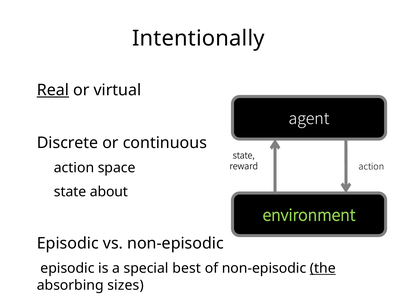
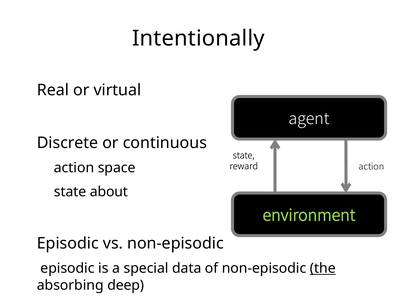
Real underline: present -> none
best: best -> data
sizes: sizes -> deep
